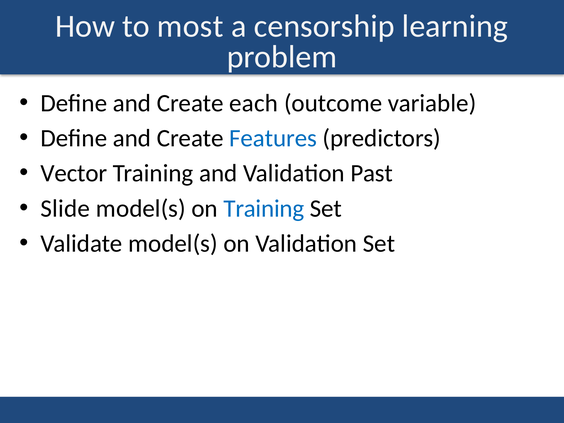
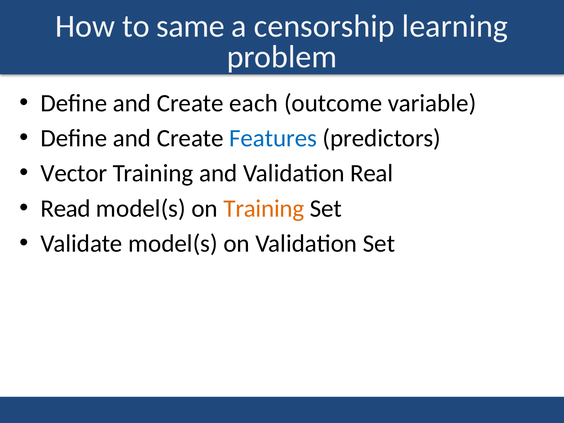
most: most -> same
Past: Past -> Real
Slide: Slide -> Read
Training at (264, 208) colour: blue -> orange
